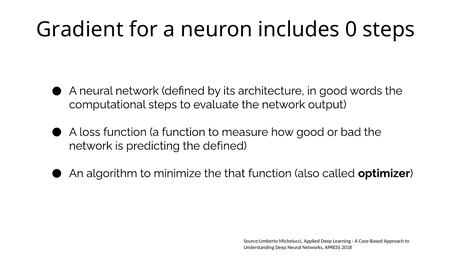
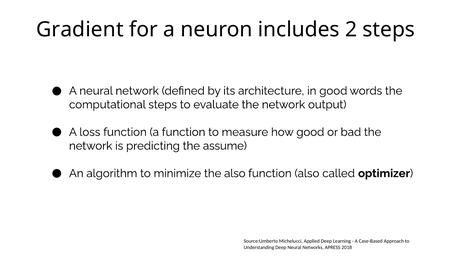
0: 0 -> 2
the defined: defined -> assume
the that: that -> also
